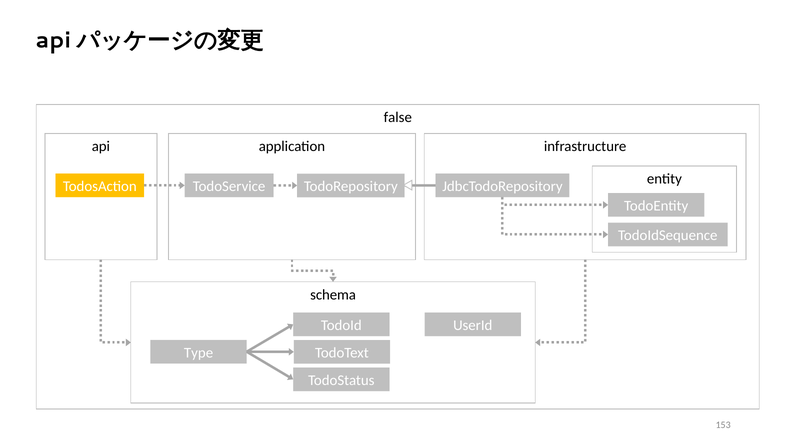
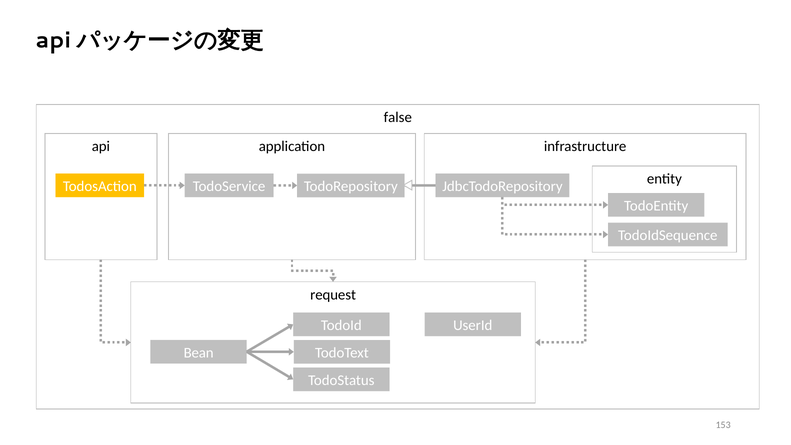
schema: schema -> request
Type: Type -> Bean
